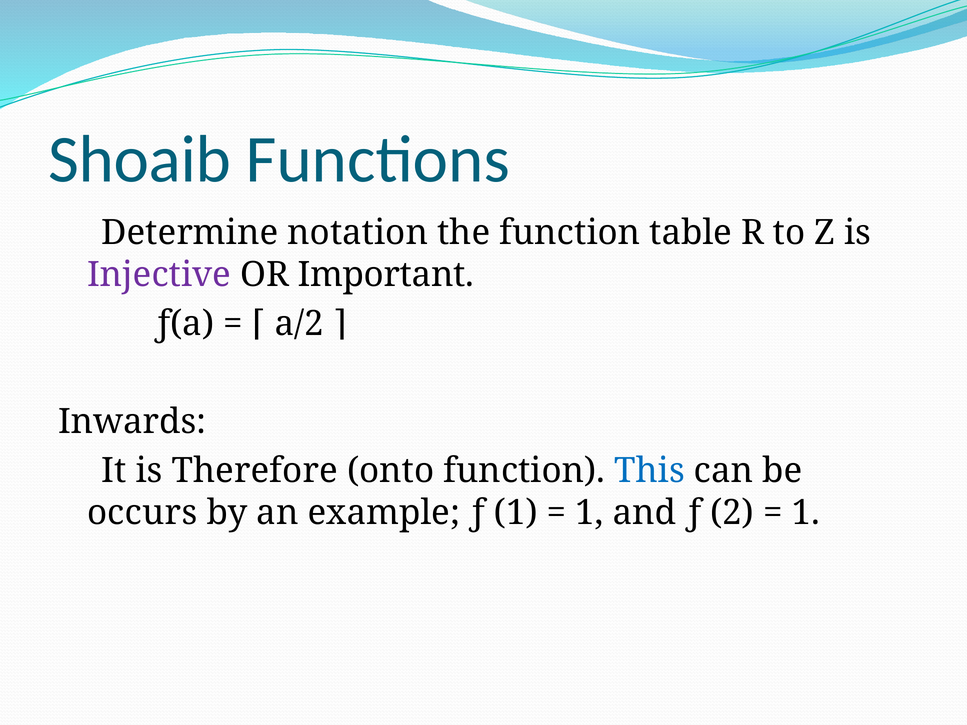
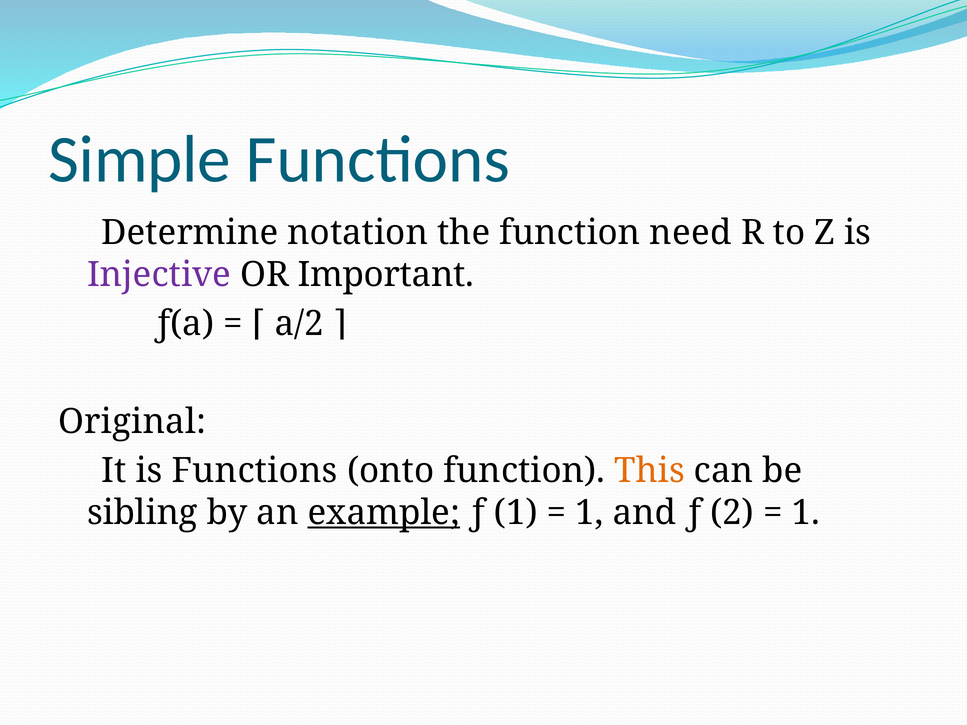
Shoaib: Shoaib -> Simple
table: table -> need
Inwards: Inwards -> Original
is Therefore: Therefore -> Functions
This colour: blue -> orange
occurs: occurs -> sibling
example underline: none -> present
